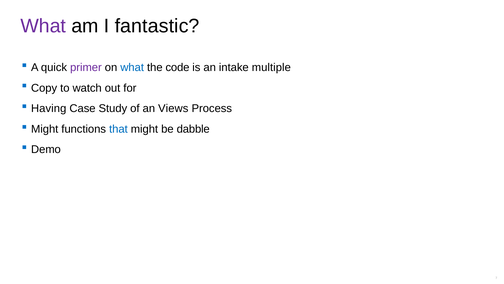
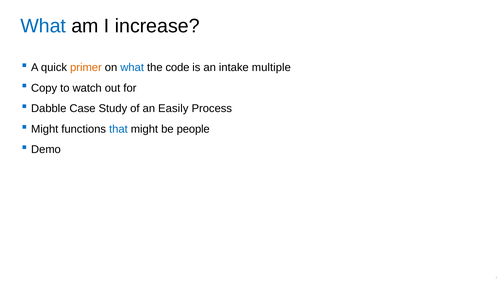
What at (43, 26) colour: purple -> blue
fantastic: fantastic -> increase
primer colour: purple -> orange
Having: Having -> Dabble
Views: Views -> Easily
dabble: dabble -> people
